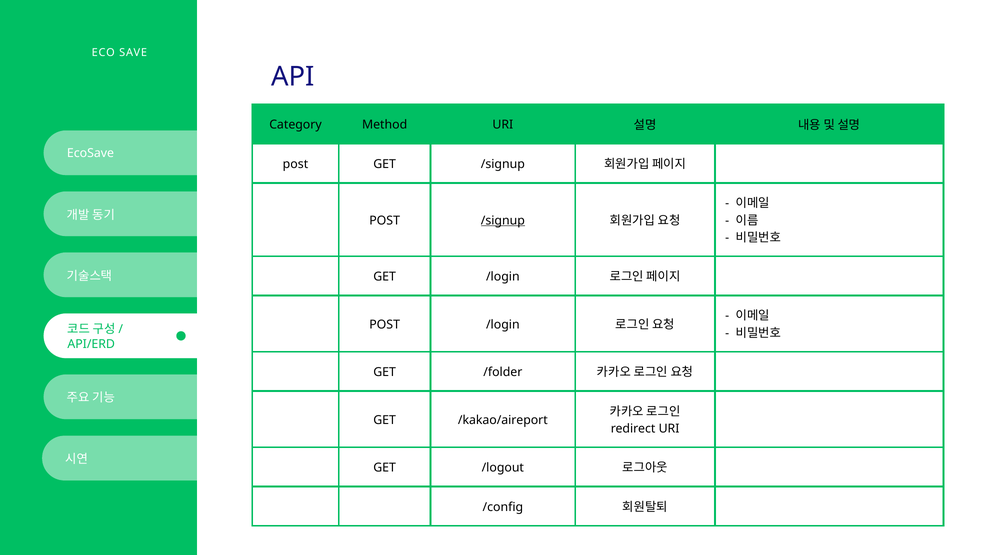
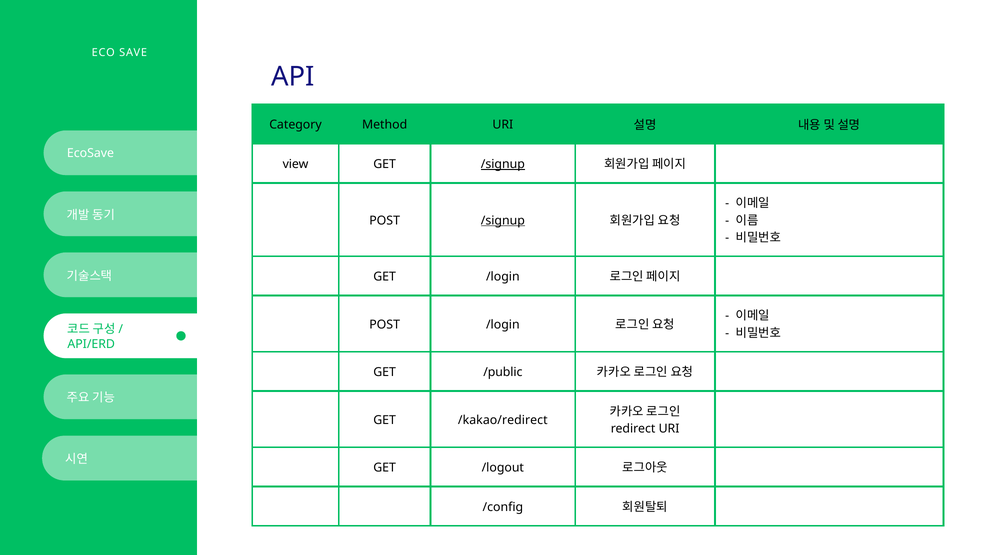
post at (295, 164): post -> view
/signup at (503, 164) underline: none -> present
/folder: /folder -> /public
/kakao/aireport: /kakao/aireport -> /kakao/redirect
